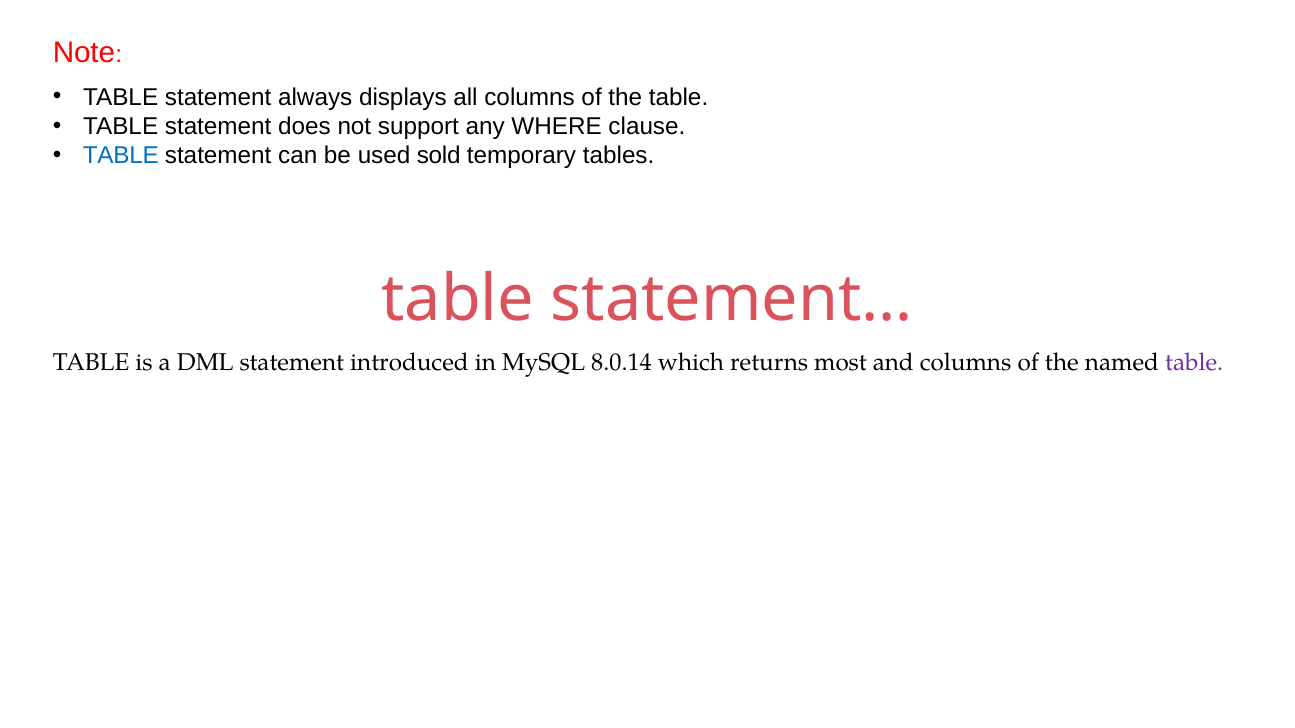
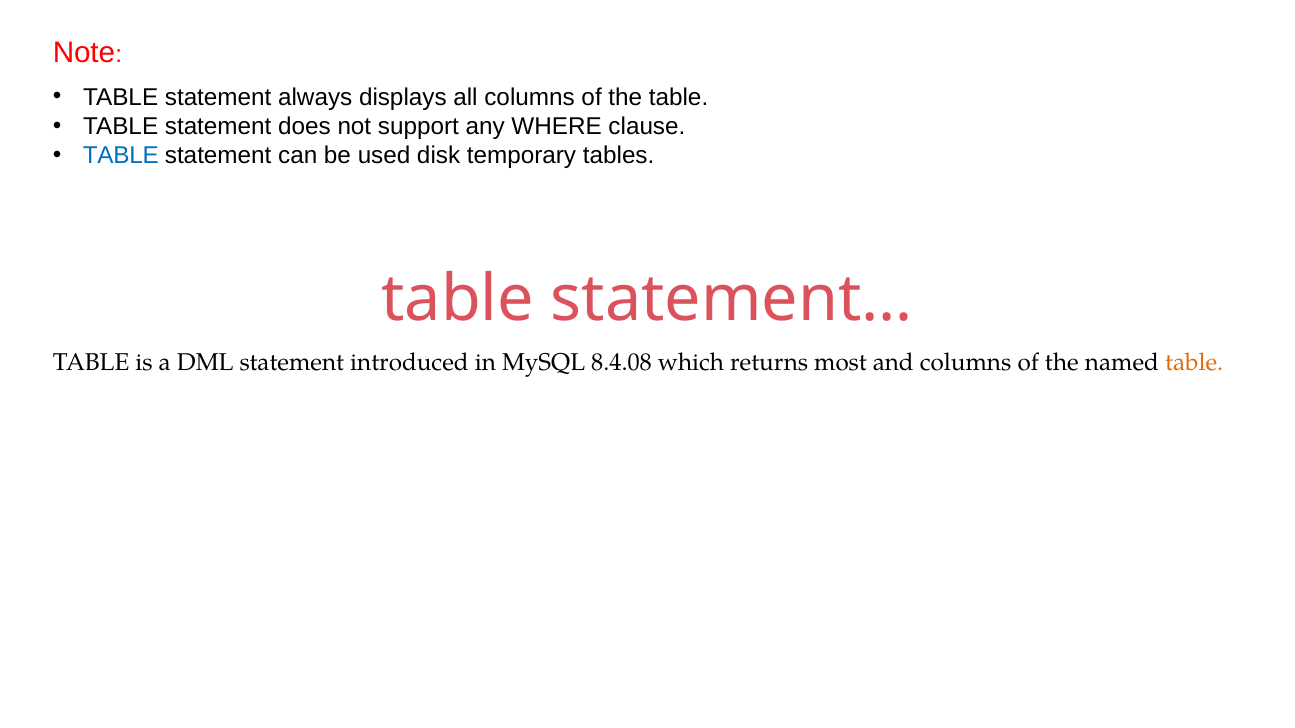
sold: sold -> disk
8.0.14: 8.0.14 -> 8.4.08
table at (1194, 362) colour: purple -> orange
